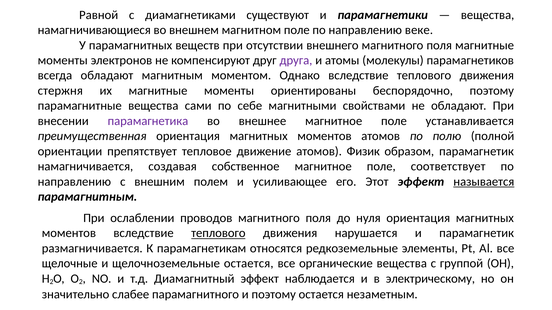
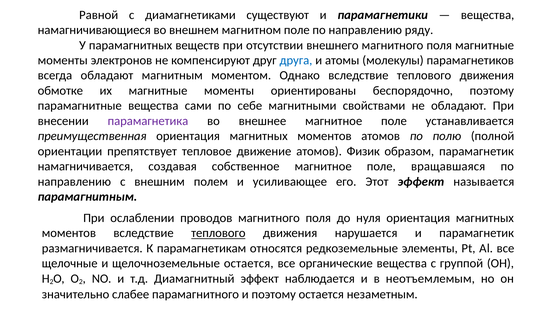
веке: веке -> ряду
друга colour: purple -> blue
стержня: стержня -> обмотке
соответствует: соответствует -> вращавшаяся
называется underline: present -> none
электрическому: электрическому -> неотъемлемым
